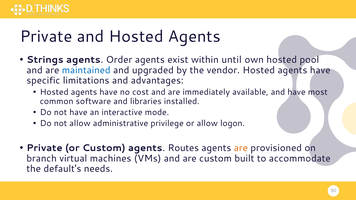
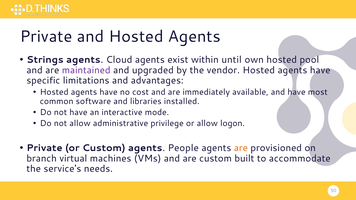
Order: Order -> Cloud
maintained colour: blue -> purple
Routes: Routes -> People
default's: default's -> service's
